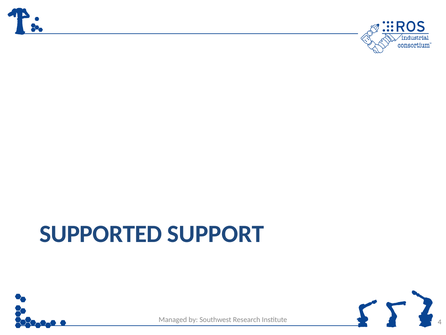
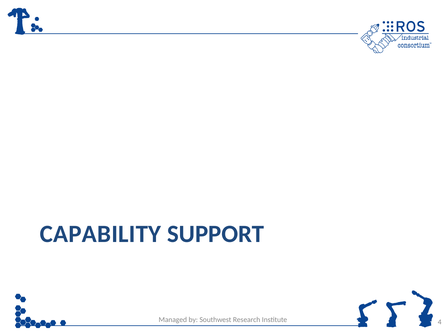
SUPPORTED: SUPPORTED -> CAPABILITY
